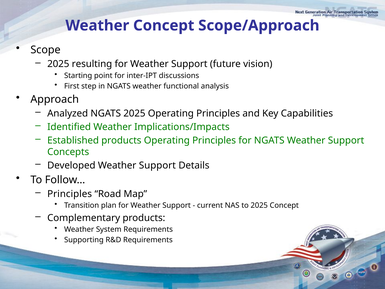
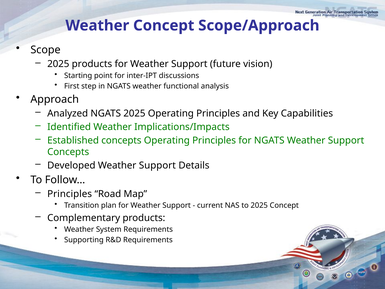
2025 resulting: resulting -> products
Established products: products -> concepts
